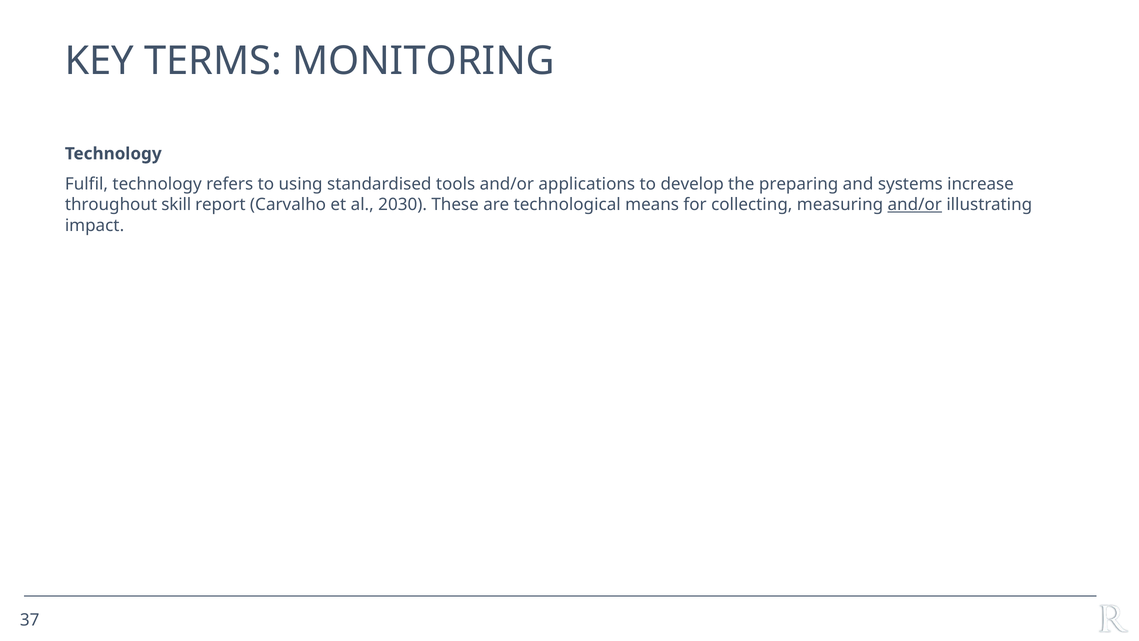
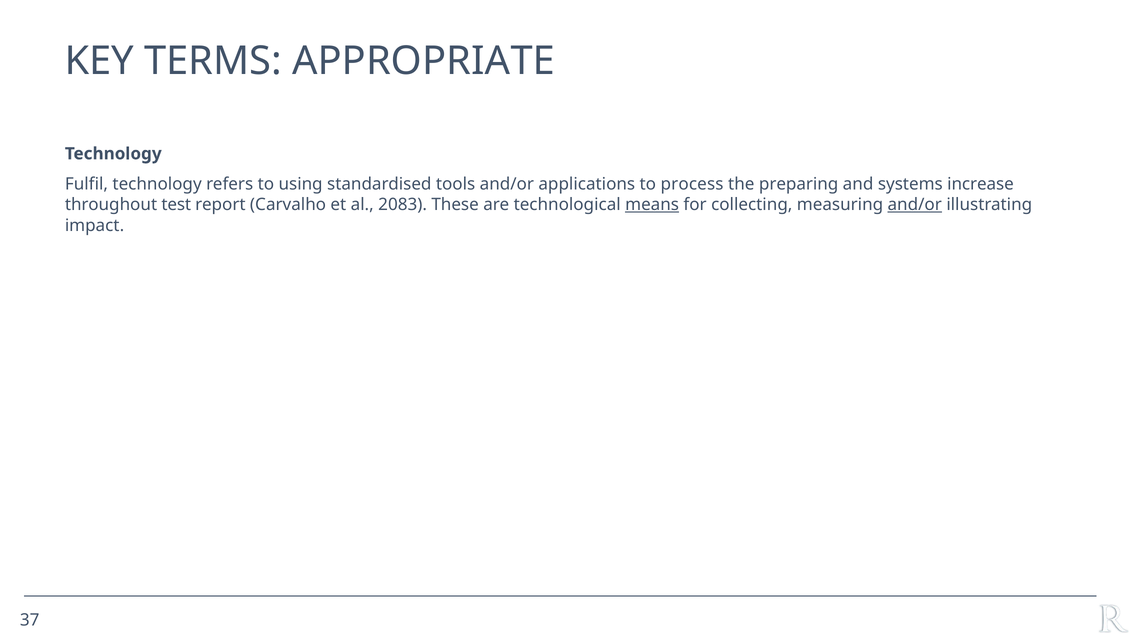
MONITORING: MONITORING -> APPROPRIATE
develop: develop -> process
skill: skill -> test
2030: 2030 -> 2083
means underline: none -> present
